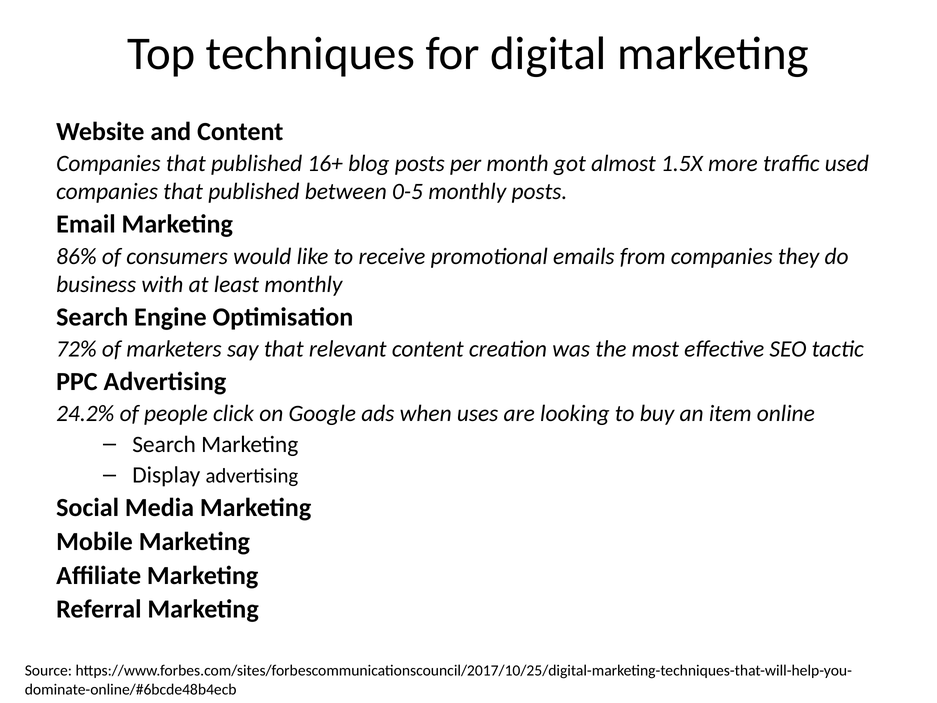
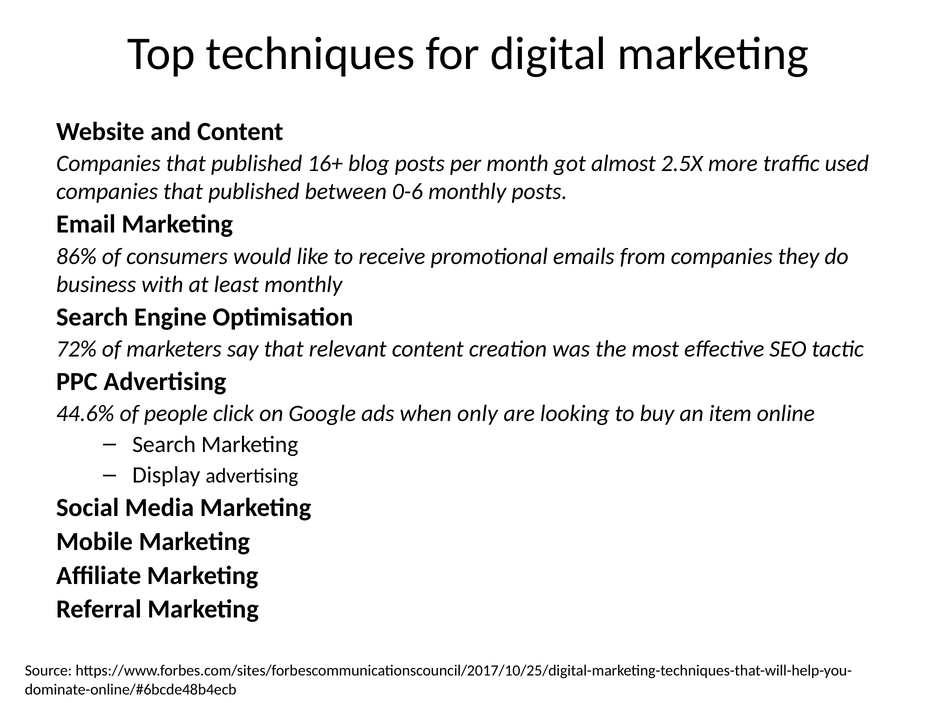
1.5X: 1.5X -> 2.5X
0-5: 0-5 -> 0-6
24.2%: 24.2% -> 44.6%
uses: uses -> only
